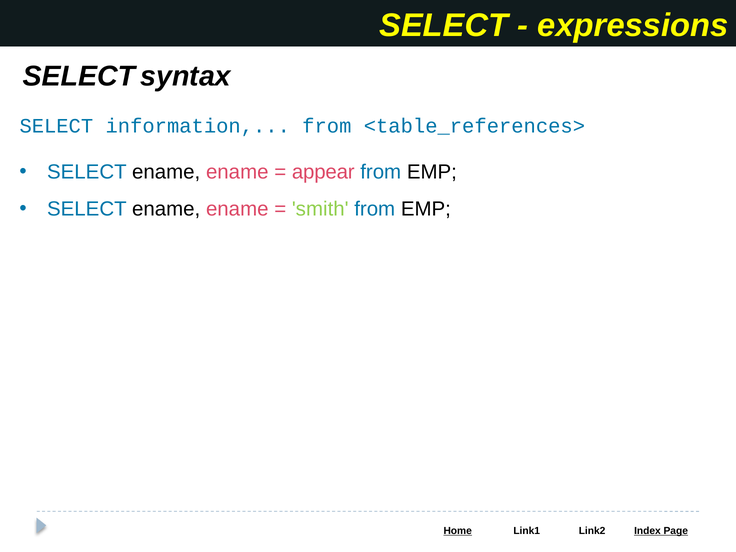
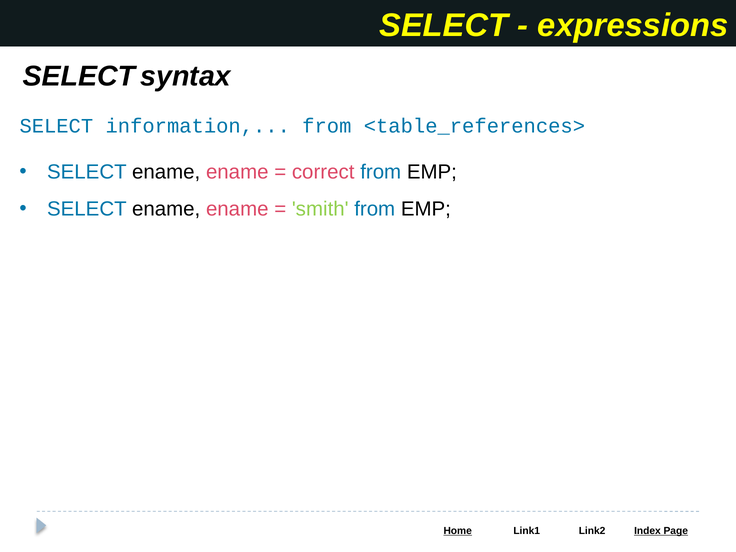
appear: appear -> correct
